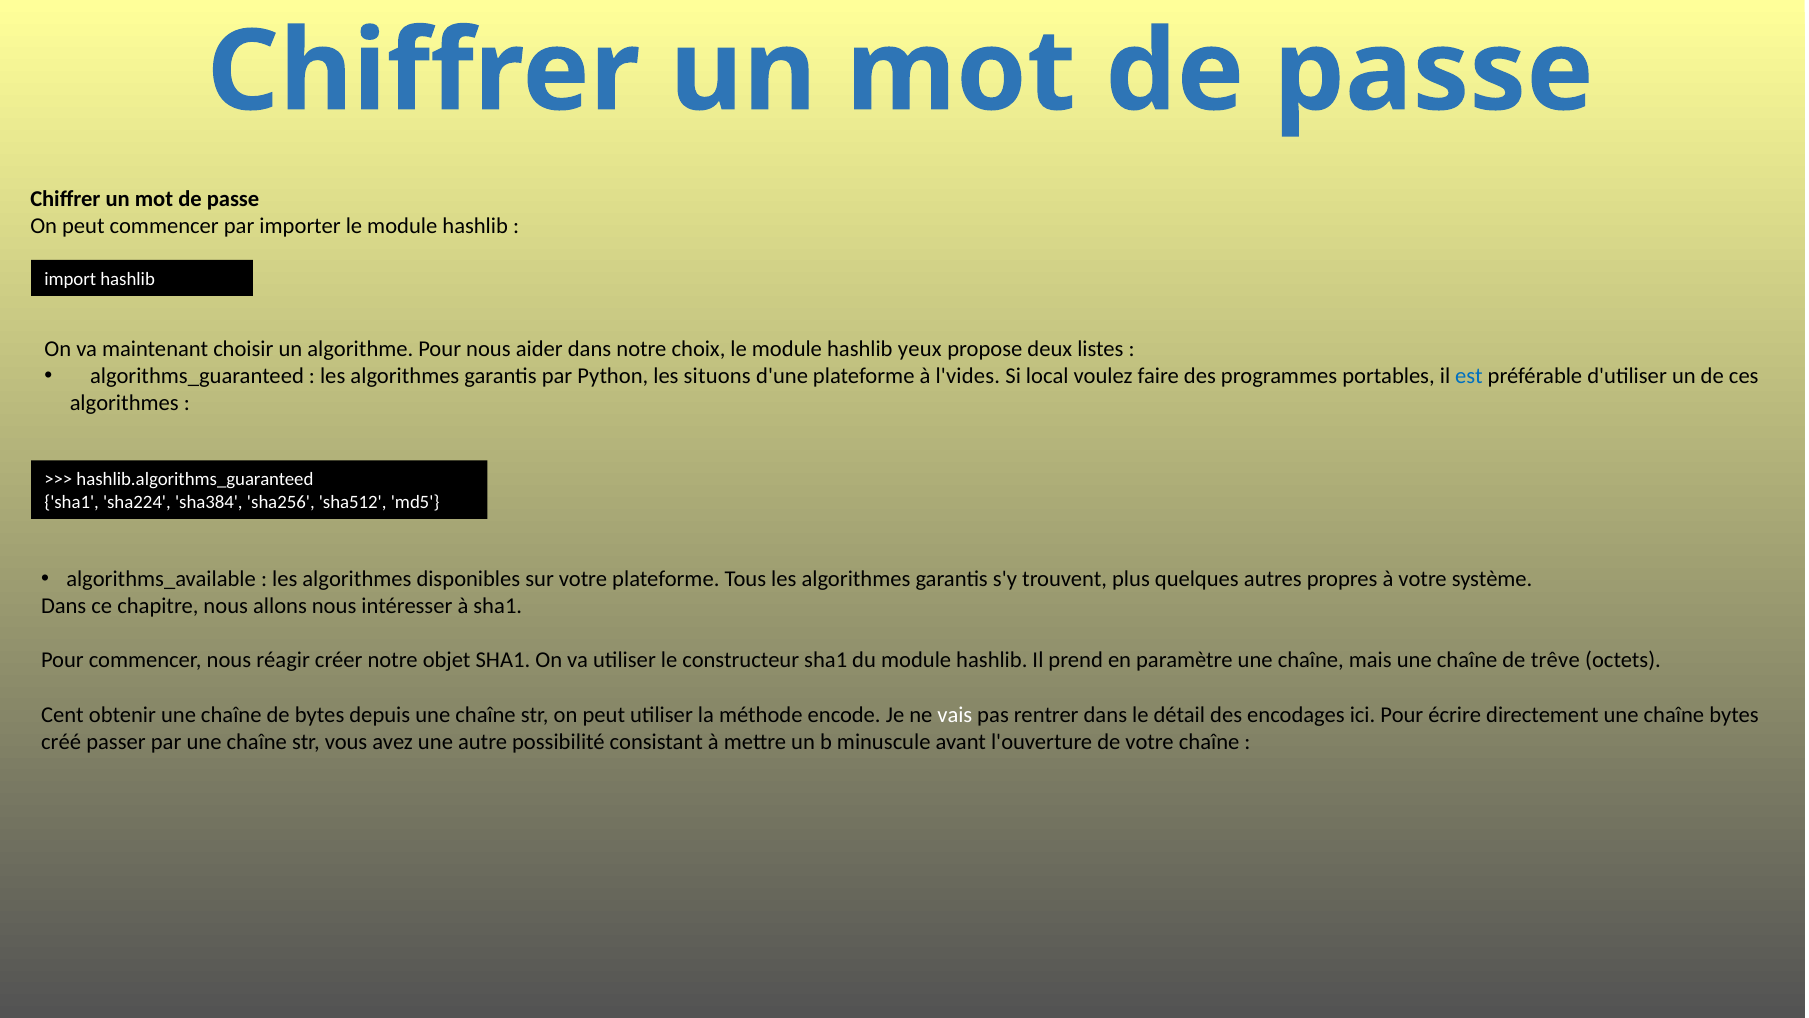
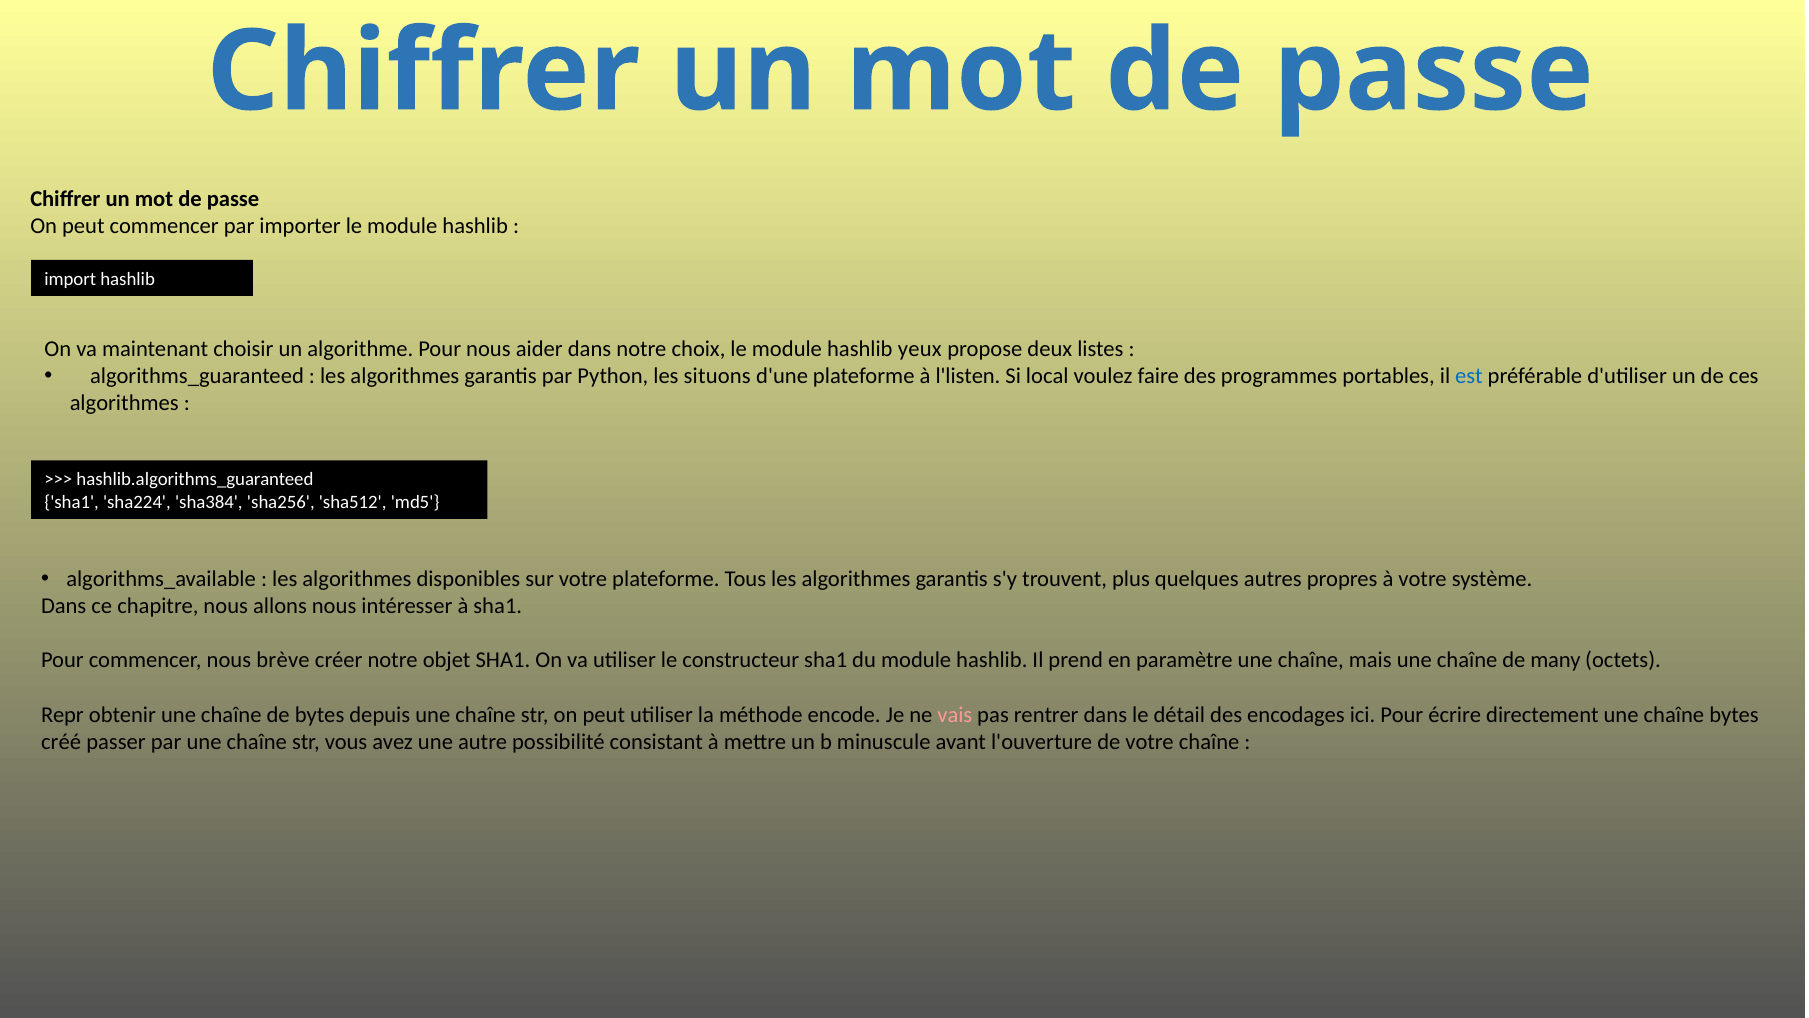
l'vides: l'vides -> l'listen
réagir: réagir -> brève
trêve: trêve -> many
Cent: Cent -> Repr
vais colour: white -> pink
